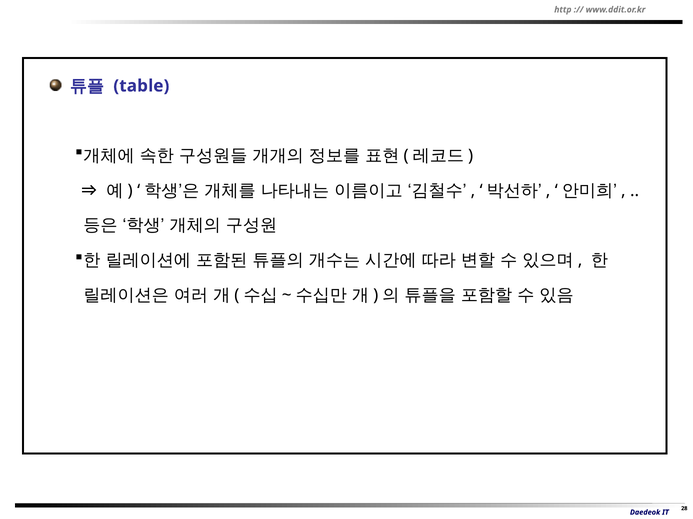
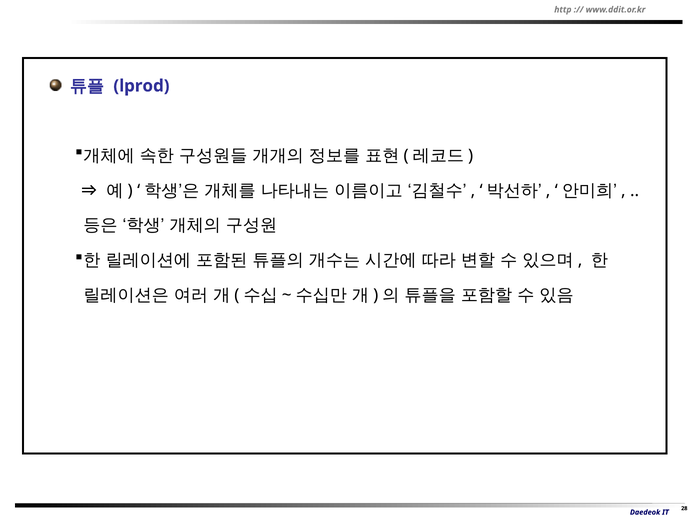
table: table -> lprod
